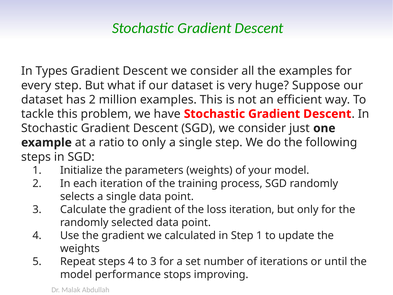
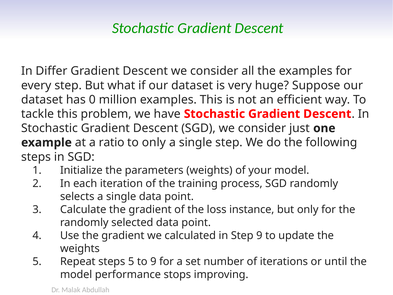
Types: Types -> Differ
has 2: 2 -> 0
loss iteration: iteration -> instance
Step 1: 1 -> 9
steps 4: 4 -> 5
to 3: 3 -> 9
